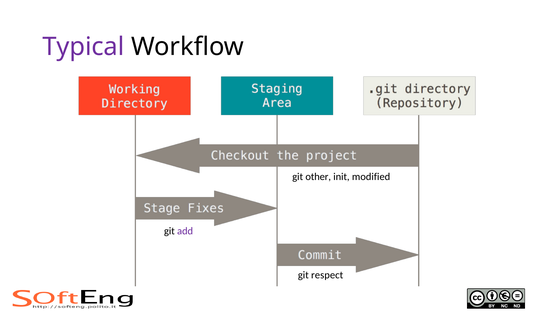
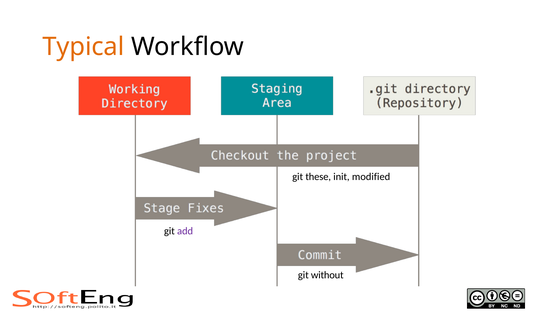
Typical colour: purple -> orange
other: other -> these
respect: respect -> without
